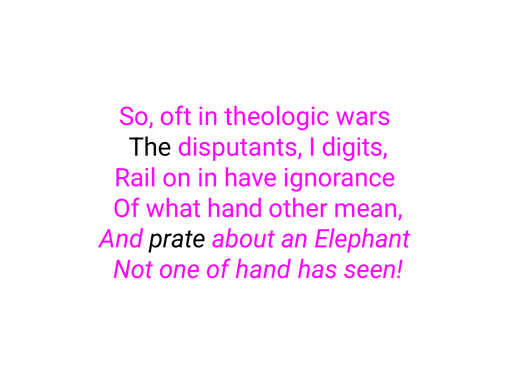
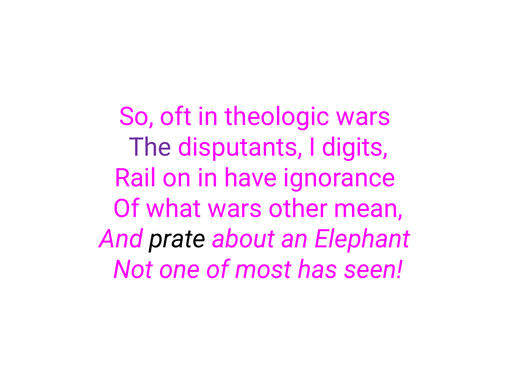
The colour: black -> purple
what hand: hand -> wars
of hand: hand -> most
